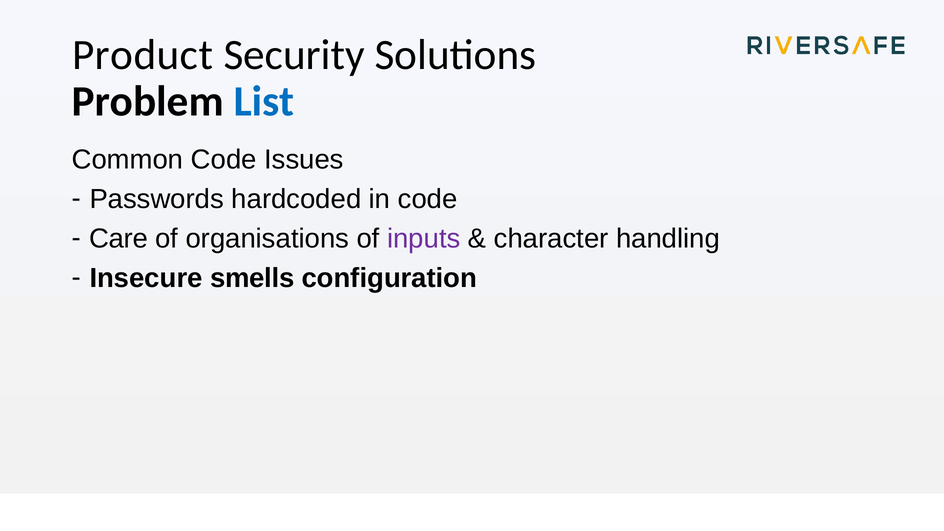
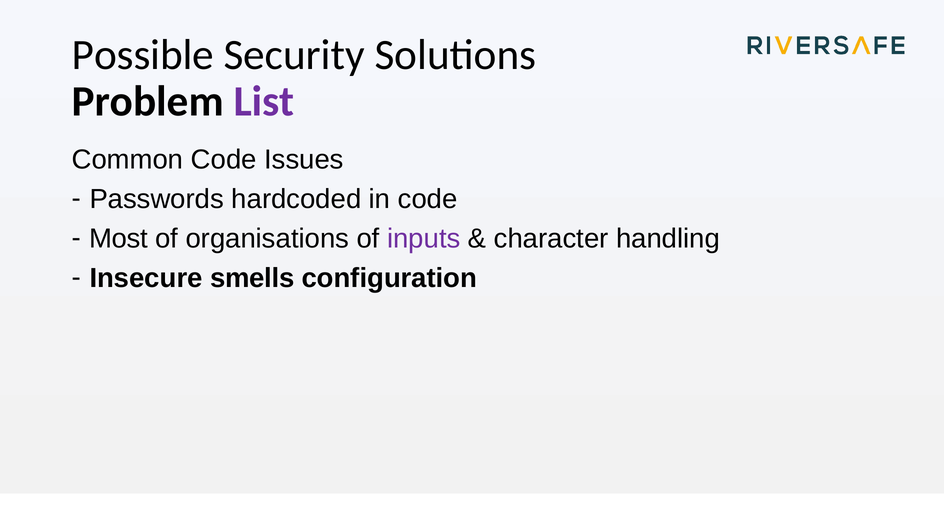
Product: Product -> Possible
List colour: blue -> purple
Care: Care -> Most
